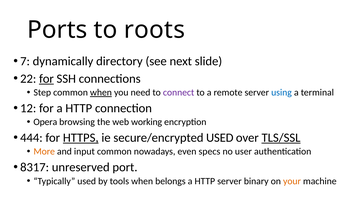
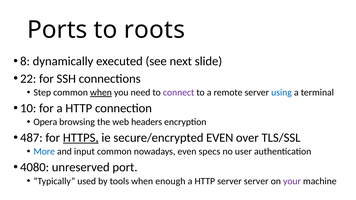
7: 7 -> 8
directory: directory -> executed
for at (46, 79) underline: present -> none
12: 12 -> 10
working: working -> headers
444: 444 -> 487
secure/encrypted USED: USED -> EVEN
TLS/SSL underline: present -> none
More colour: orange -> blue
8317: 8317 -> 4080
belongs: belongs -> enough
server binary: binary -> server
your colour: orange -> purple
